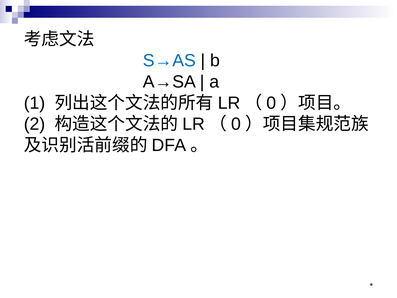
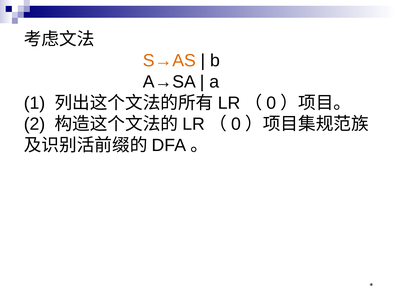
S→AS colour: blue -> orange
